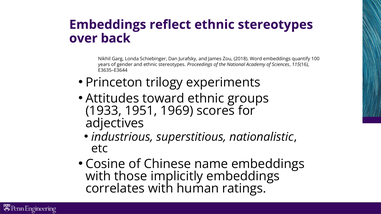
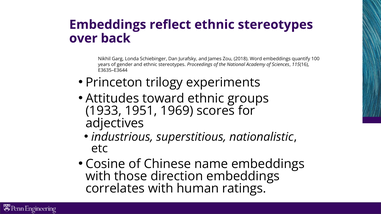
implicitly: implicitly -> direction
